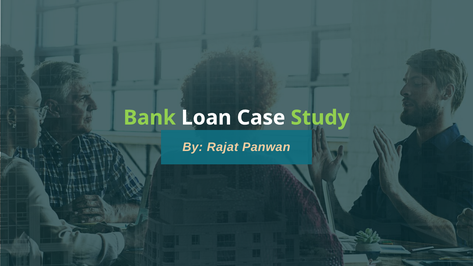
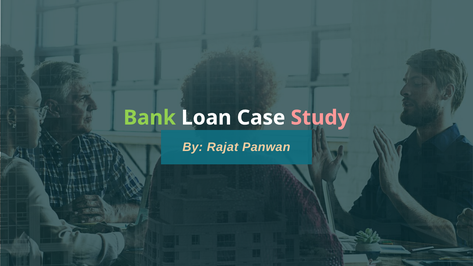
Study colour: light green -> pink
